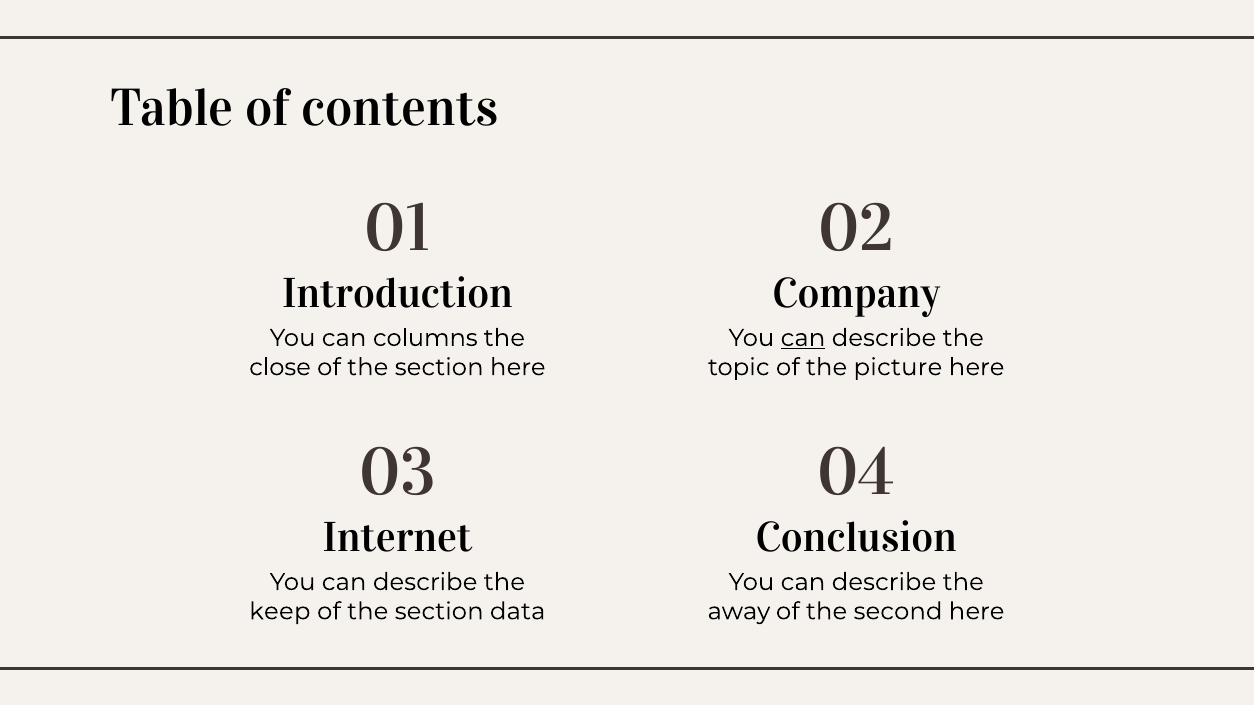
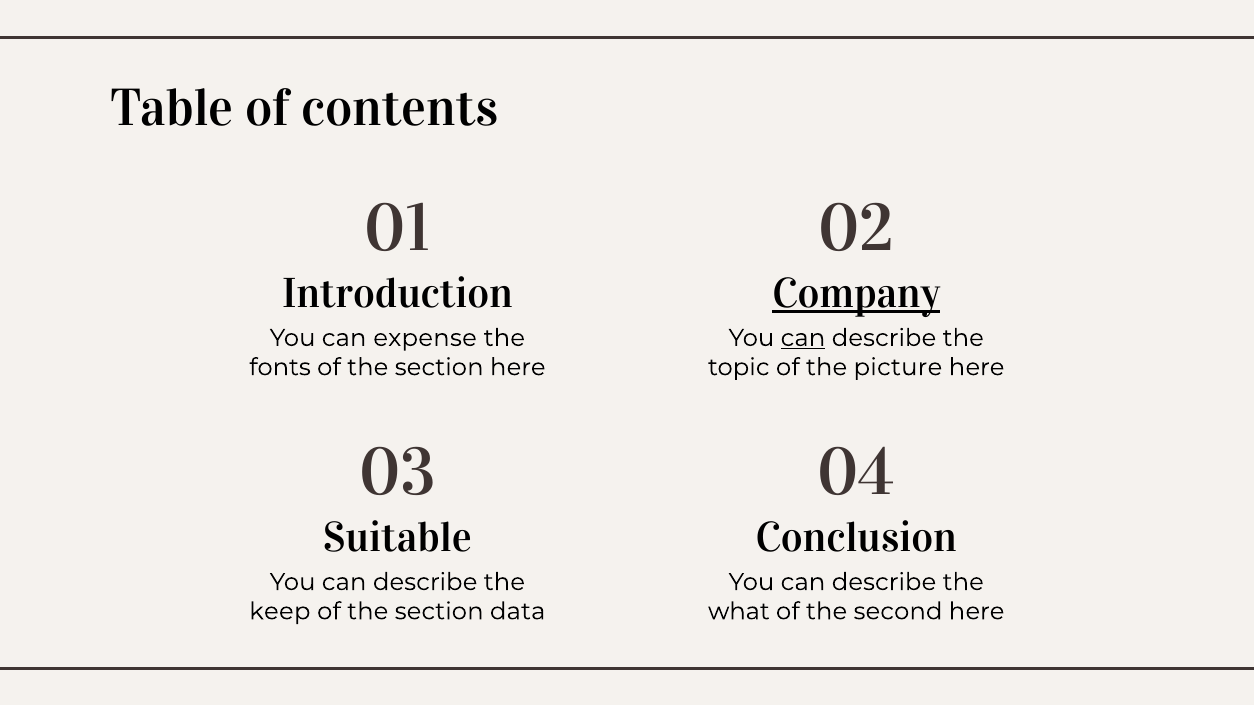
Company underline: none -> present
columns: columns -> expense
close: close -> fonts
Internet: Internet -> Suitable
away: away -> what
